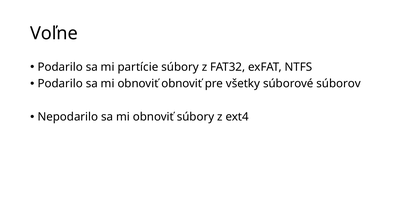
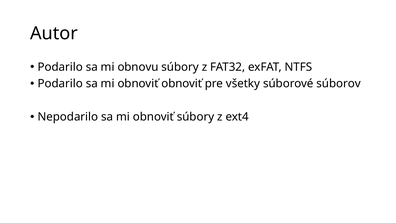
Voľne: Voľne -> Autor
partície: partície -> obnovu
